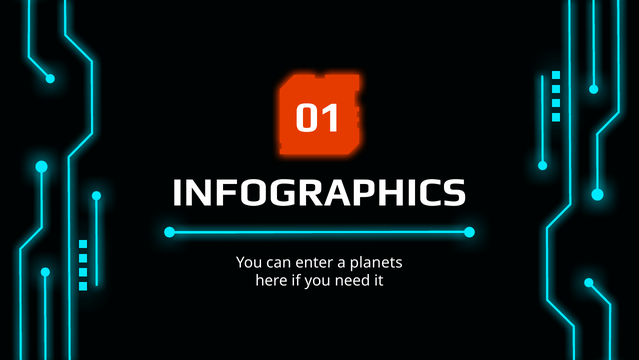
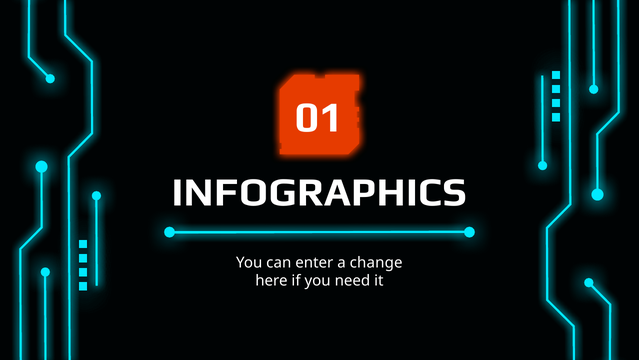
planets: planets -> change
